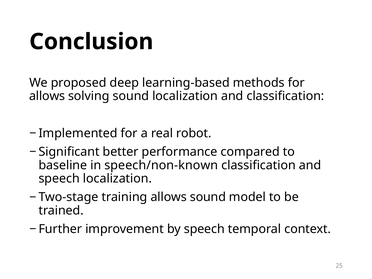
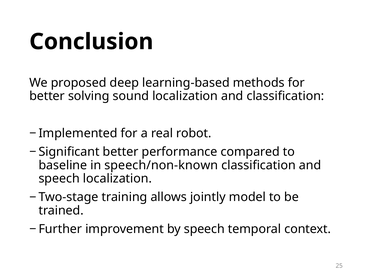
allows at (47, 96): allows -> better
allows sound: sound -> jointly
